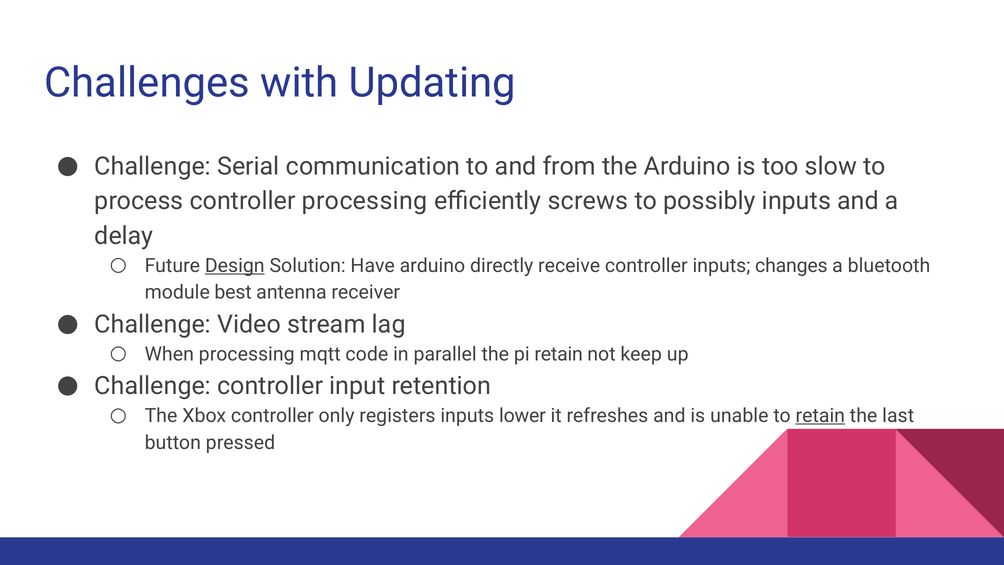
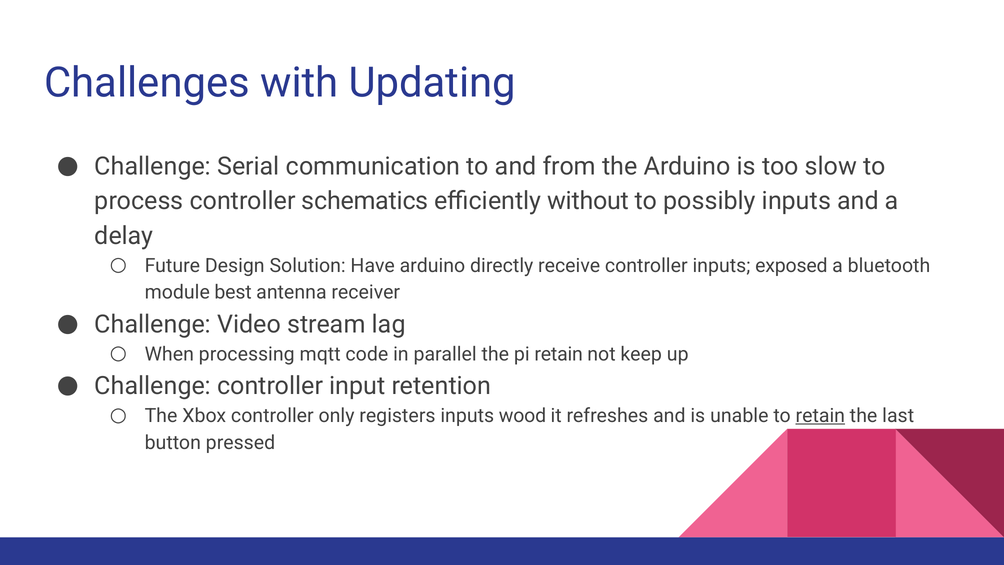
controller processing: processing -> schematics
screws: screws -> without
Design underline: present -> none
changes: changes -> exposed
lower: lower -> wood
